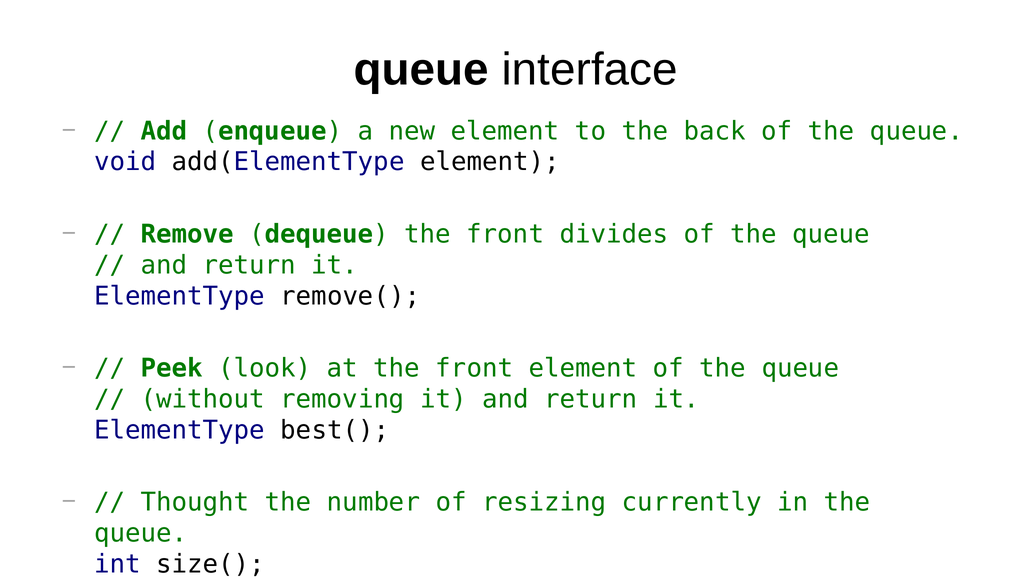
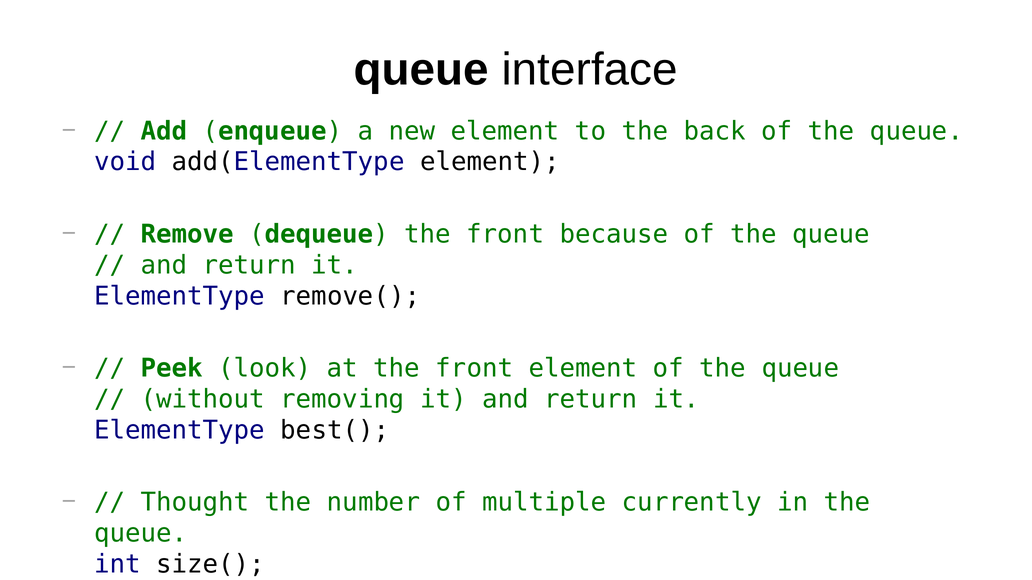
divides: divides -> because
resizing: resizing -> multiple
